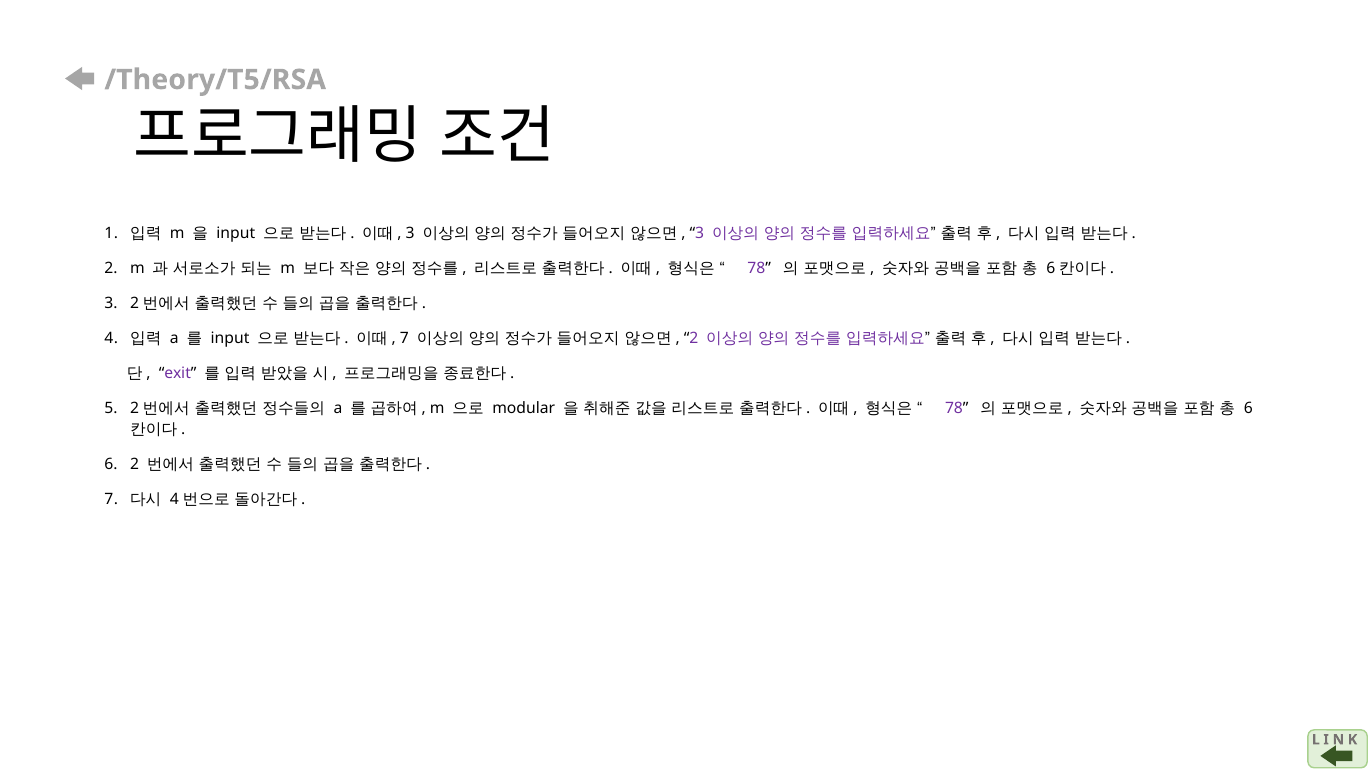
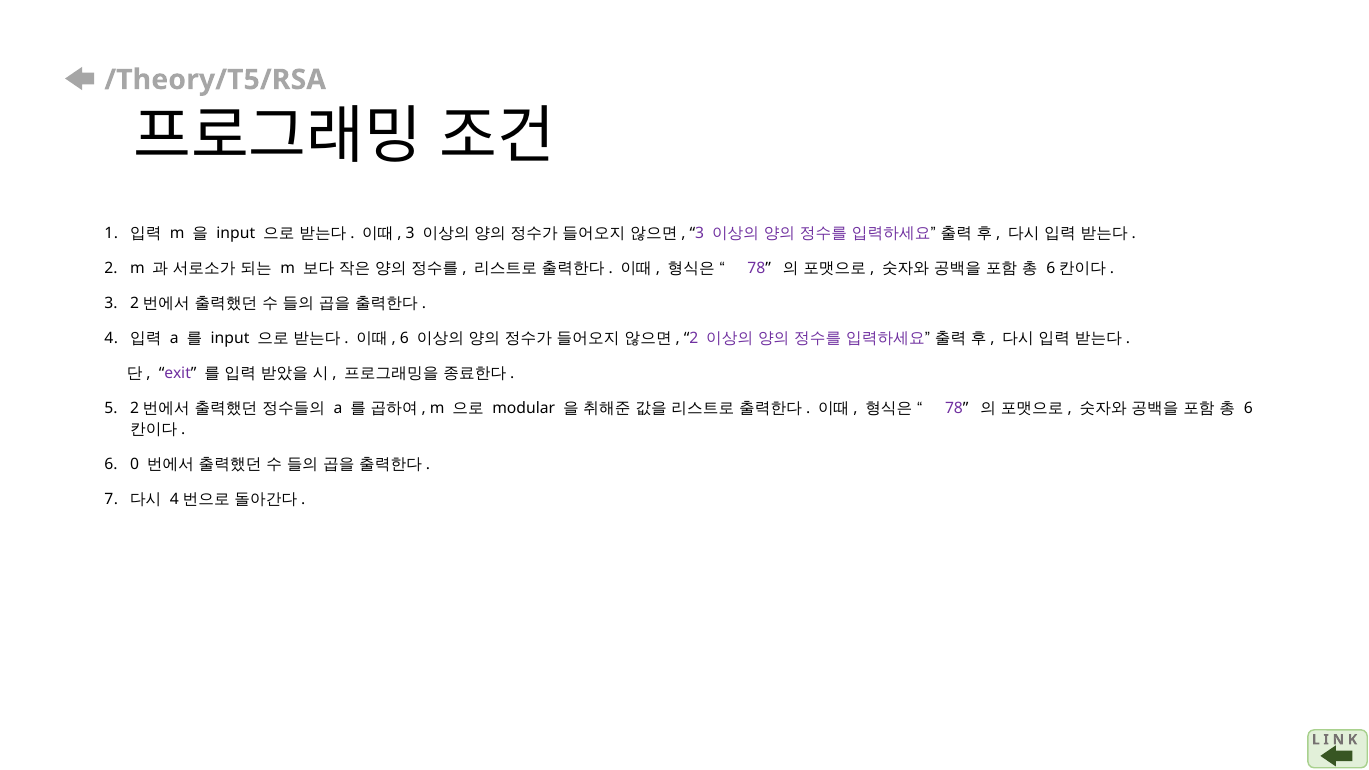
7 at (404, 338): 7 -> 6
2 at (135, 464): 2 -> 0
